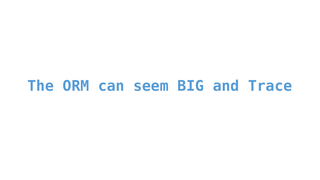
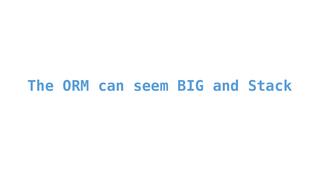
Trace: Trace -> Stack
